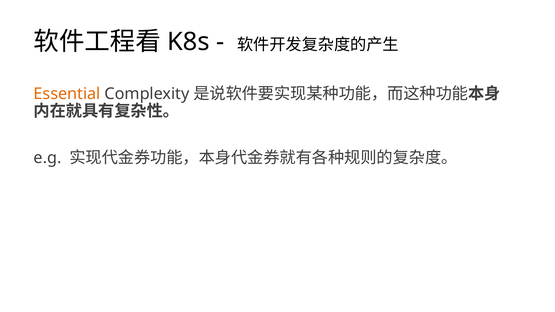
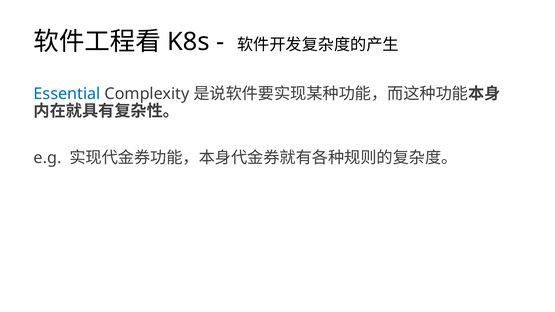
Essential colour: orange -> blue
